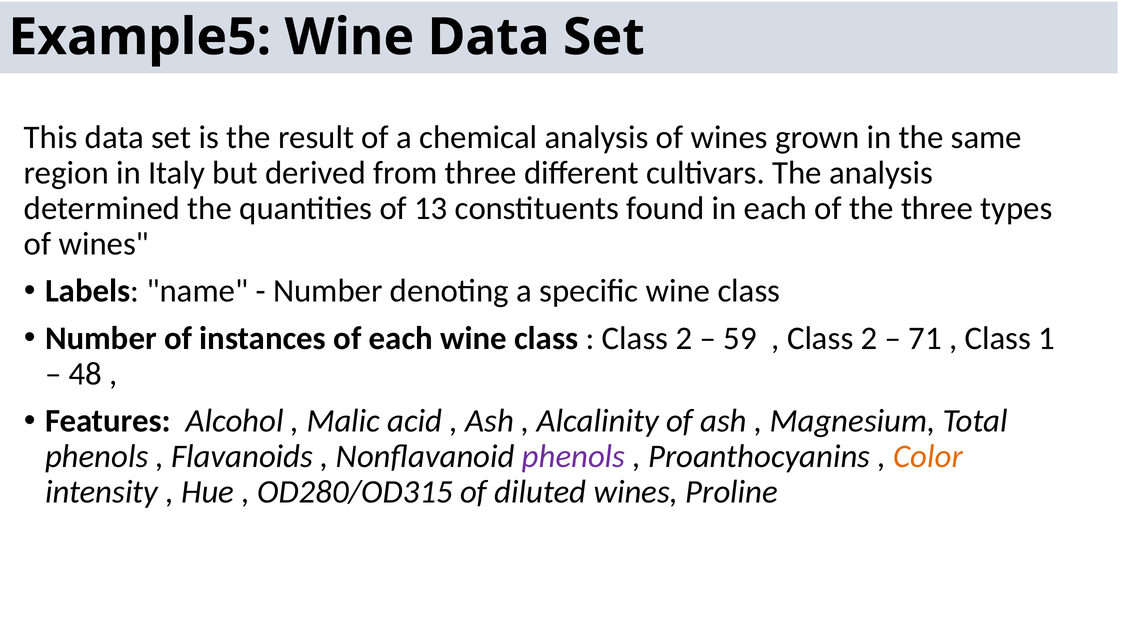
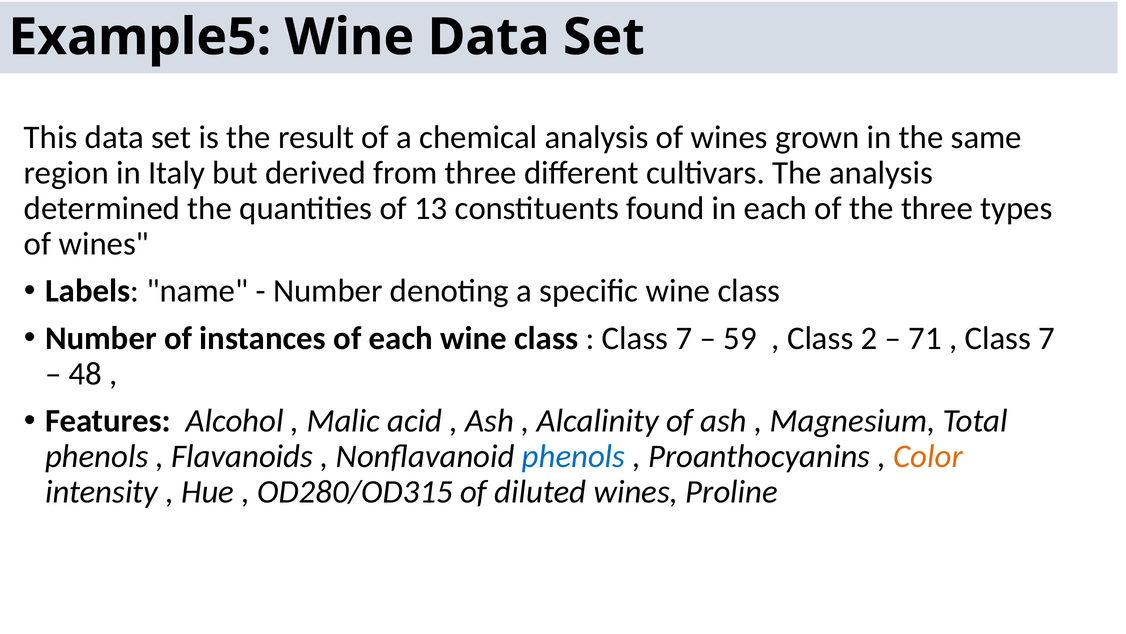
2 at (684, 338): 2 -> 7
1 at (1047, 338): 1 -> 7
phenols at (574, 456) colour: purple -> blue
